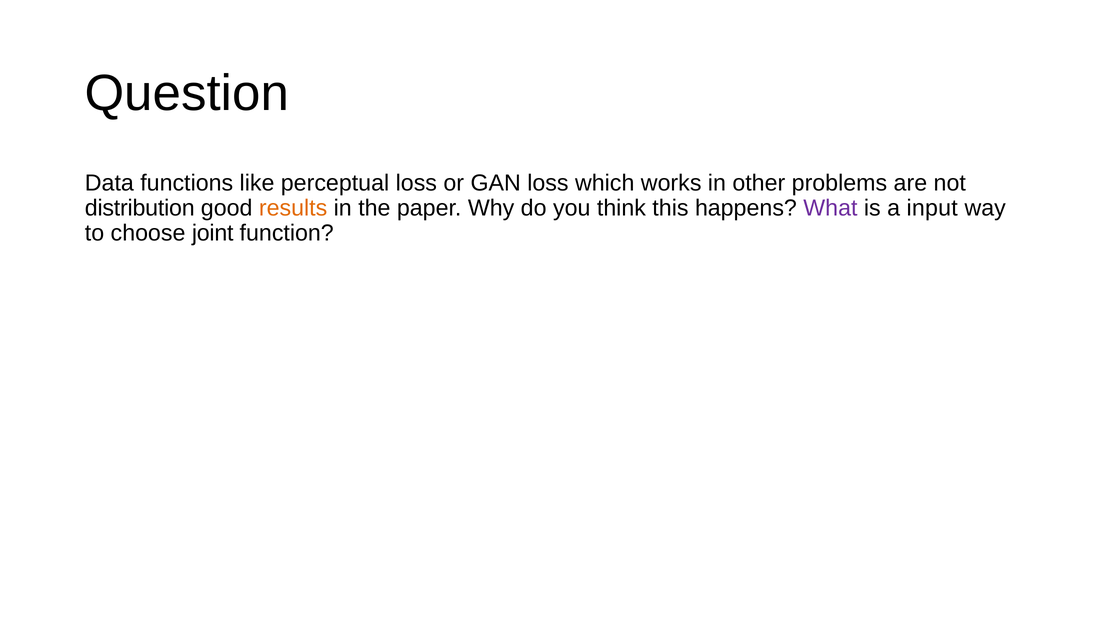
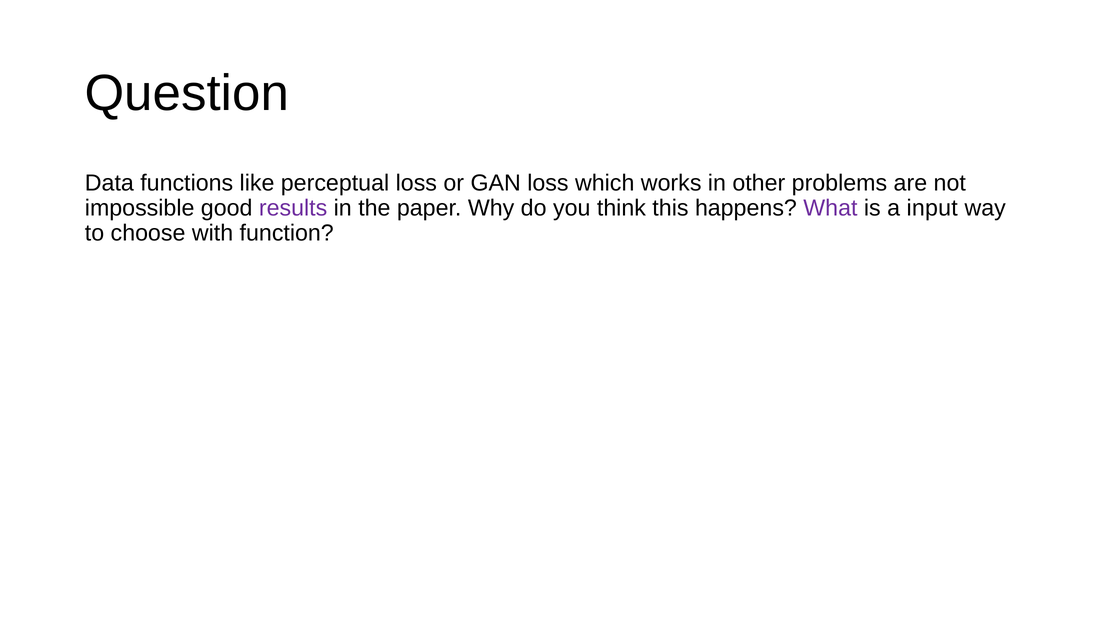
distribution: distribution -> impossible
results colour: orange -> purple
joint: joint -> with
